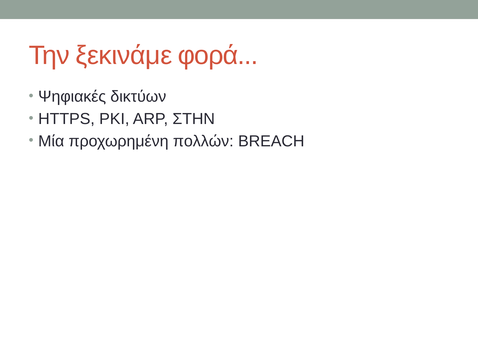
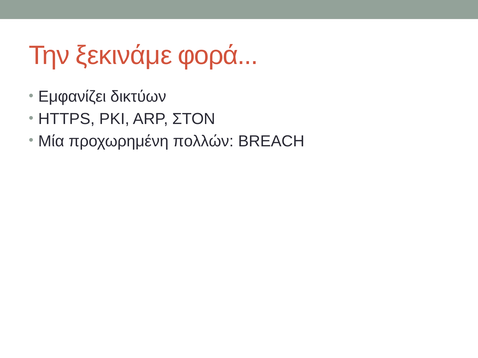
Ψηφιακές: Ψηφιακές -> Εμφανίζει
ΣΤΗΝ: ΣΤΗΝ -> ΣΤΟΝ
